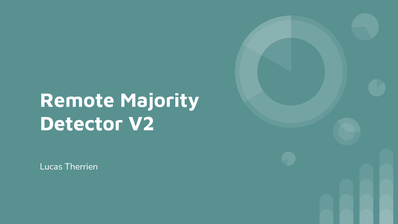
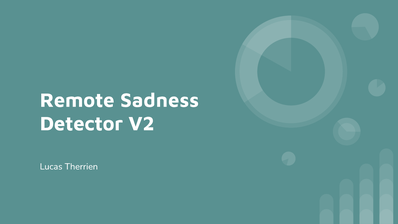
Majority: Majority -> Sadness
